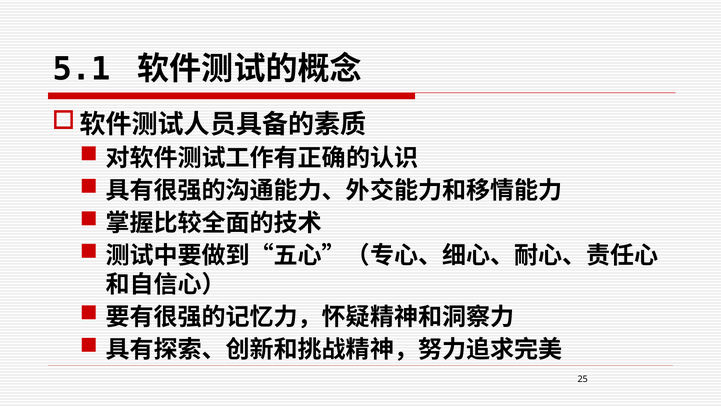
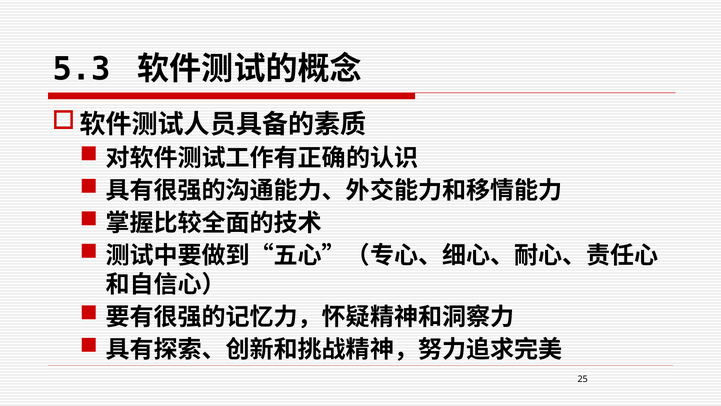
5.1: 5.1 -> 5.3
